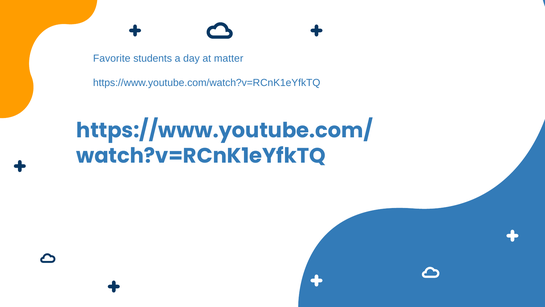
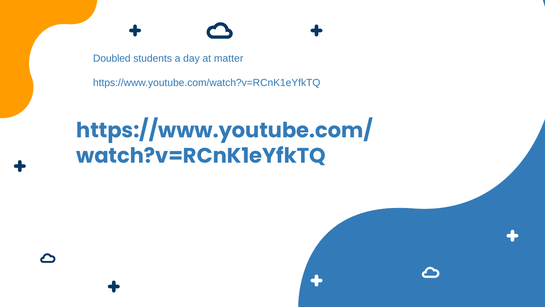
Favorite: Favorite -> Doubled
